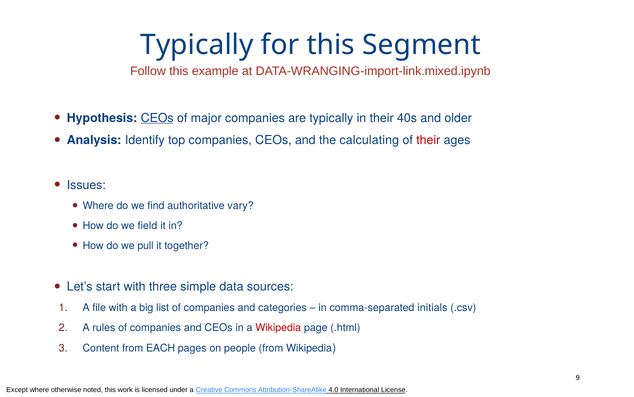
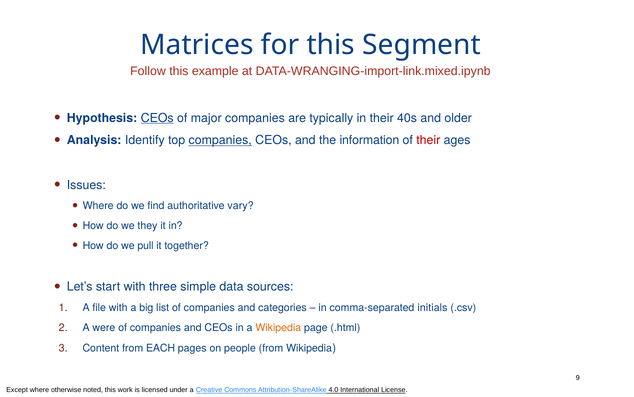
Typically at (197, 45): Typically -> Matrices
companies at (220, 140) underline: none -> present
calculating: calculating -> information
field: field -> they
rules: rules -> were
Wikipedia at (278, 327) colour: red -> orange
